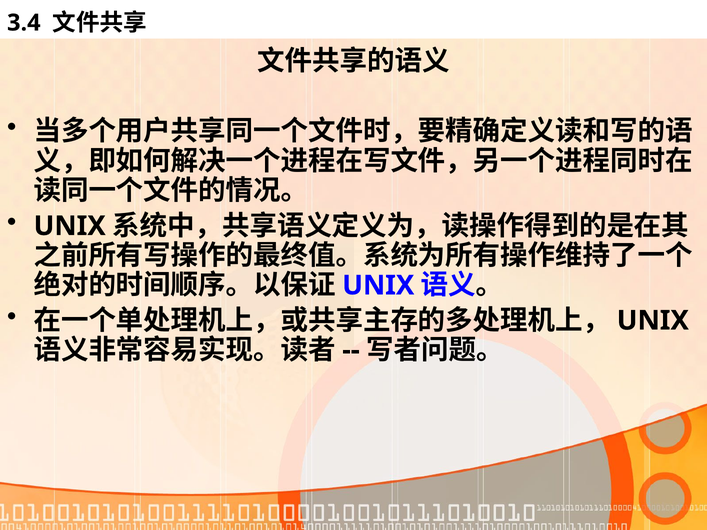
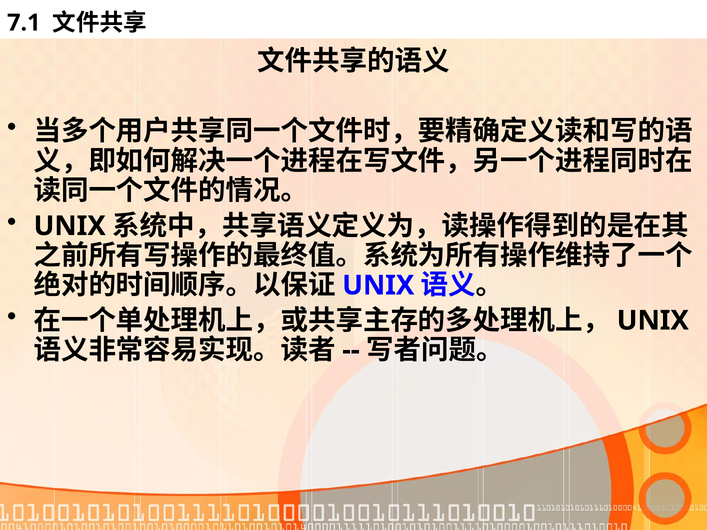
3.4: 3.4 -> 7.1
